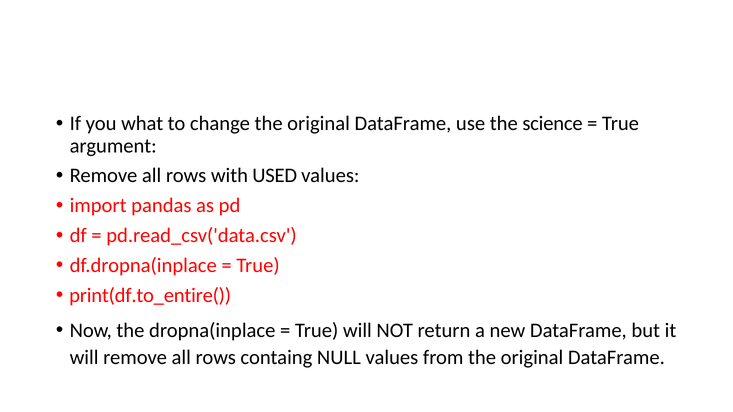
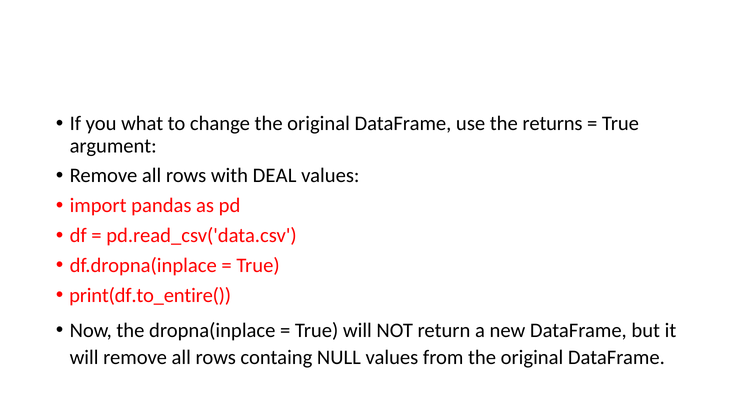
science: science -> returns
USED: USED -> DEAL
